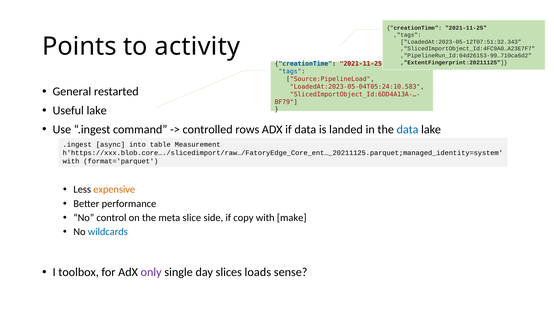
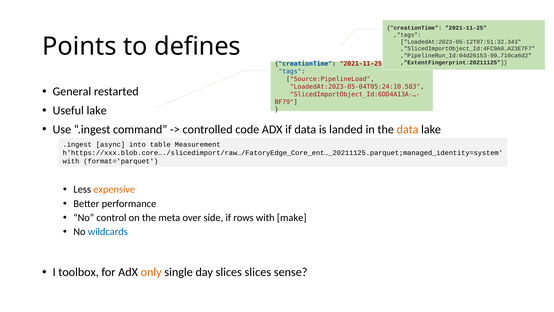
activity: activity -> defines
rows: rows -> code
data at (408, 129) colour: blue -> orange
slice: slice -> over
copy: copy -> rows
only colour: purple -> orange
slices loads: loads -> slices
